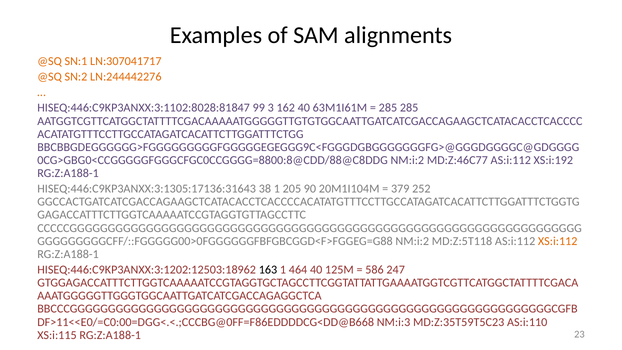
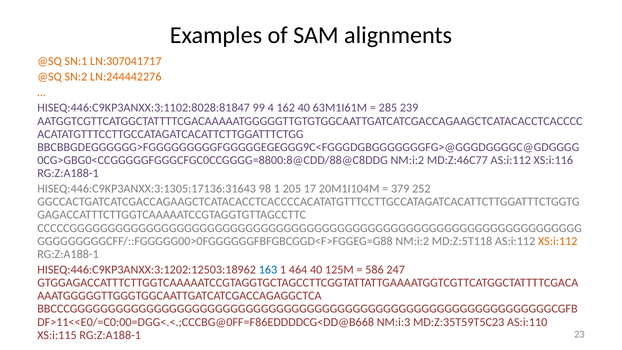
3: 3 -> 4
285 285: 285 -> 239
XS:i:192: XS:i:192 -> XS:i:116
38: 38 -> 98
90: 90 -> 17
163 colour: black -> blue
